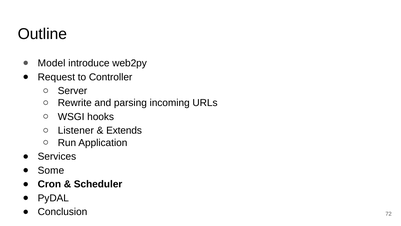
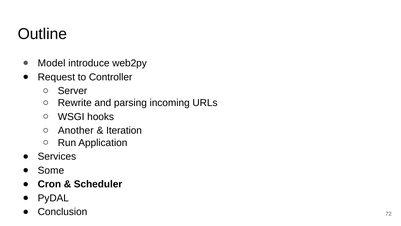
Listener: Listener -> Another
Extends: Extends -> Iteration
